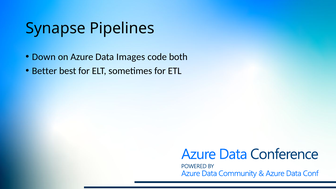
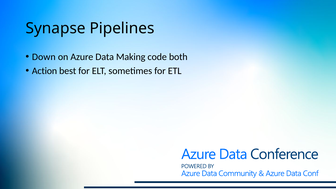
Images: Images -> Making
Better: Better -> Action
